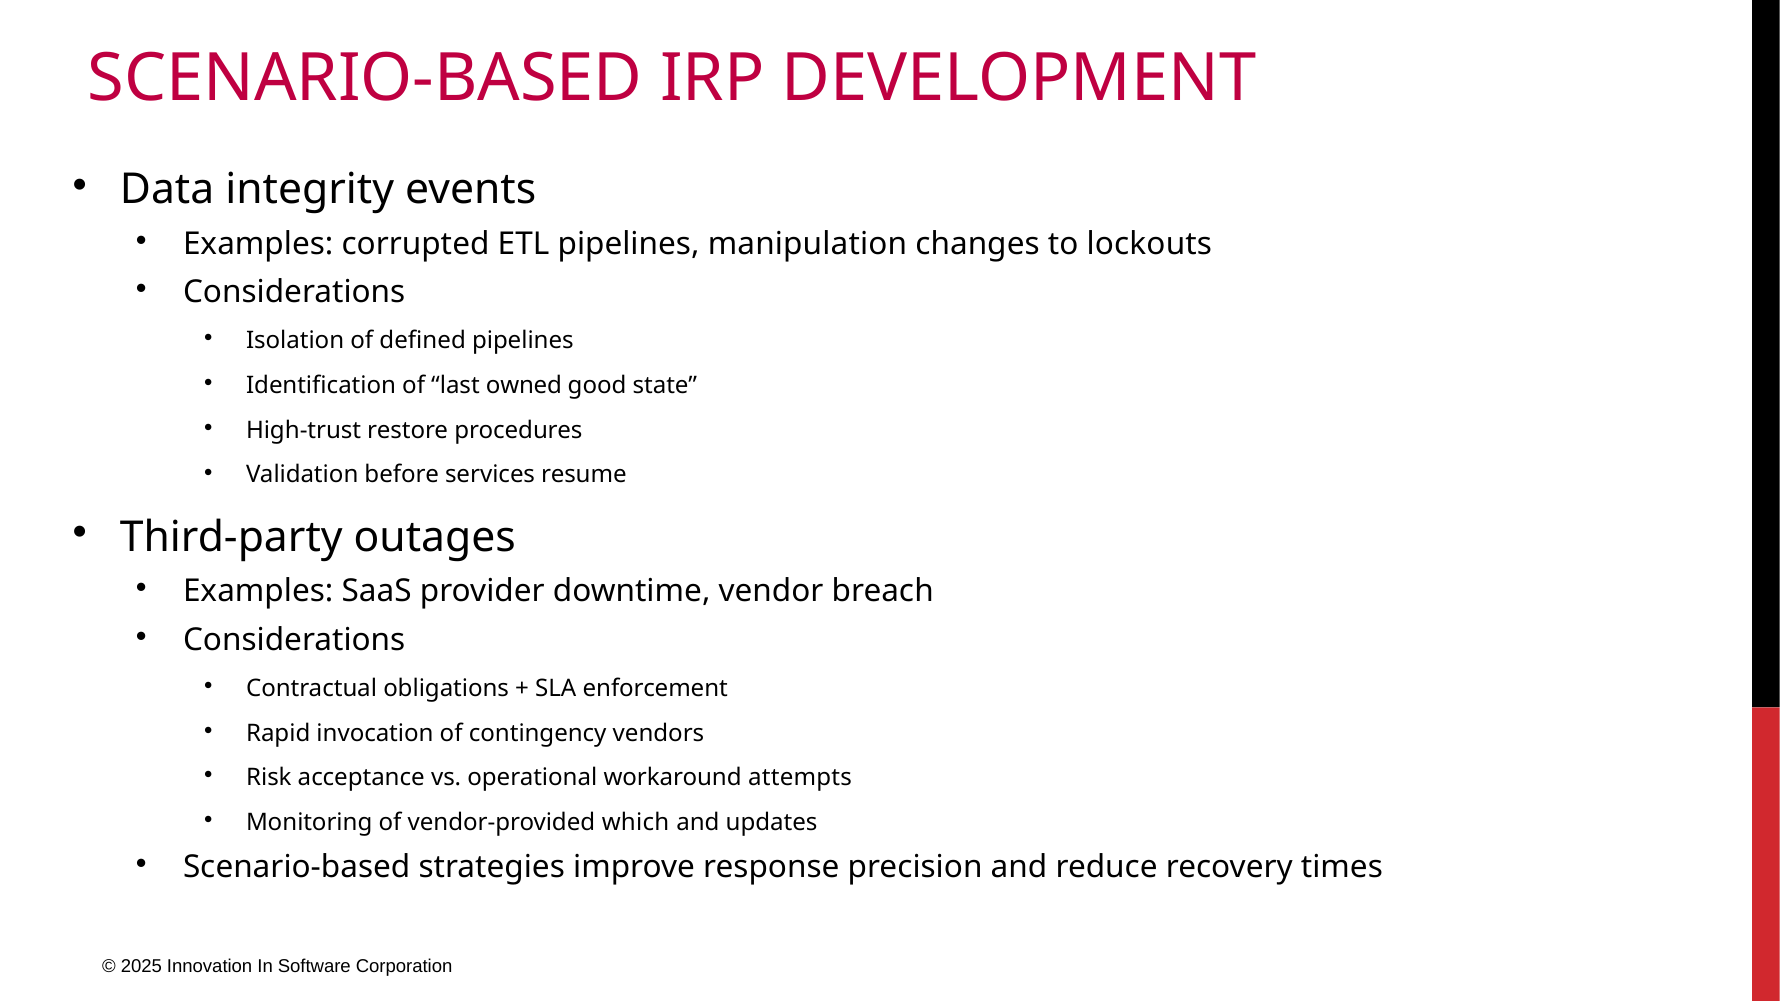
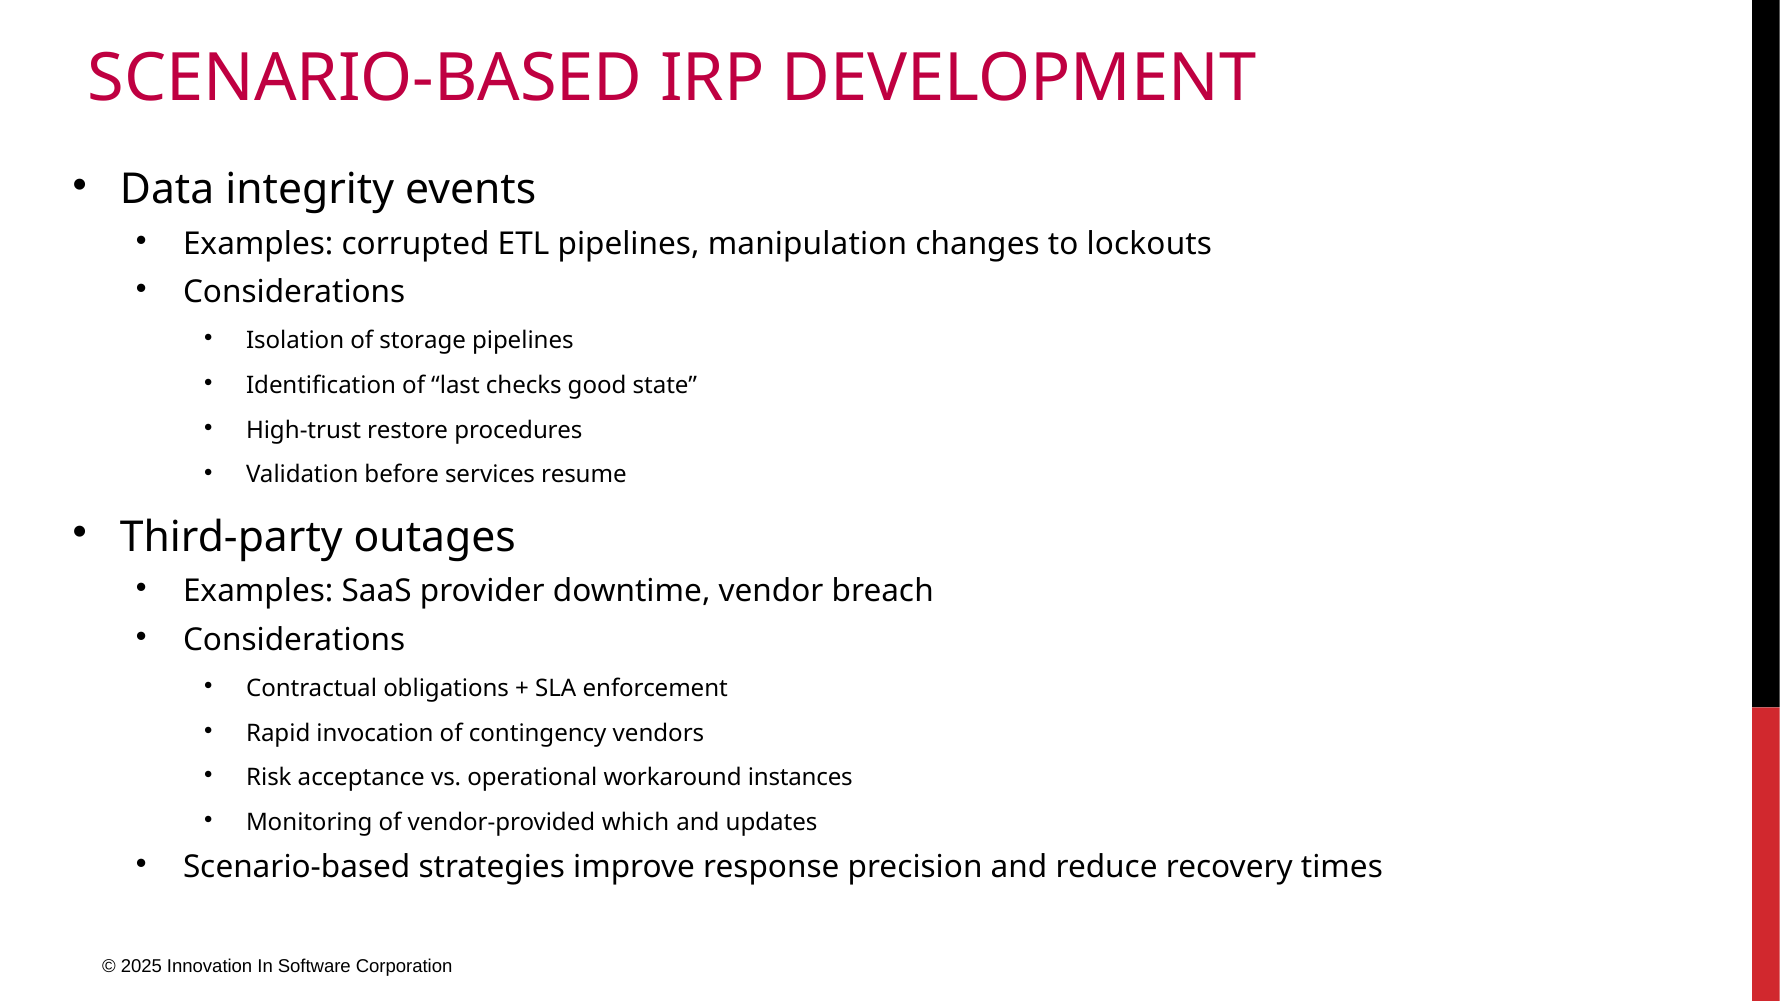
defined: defined -> storage
owned: owned -> checks
attempts: attempts -> instances
